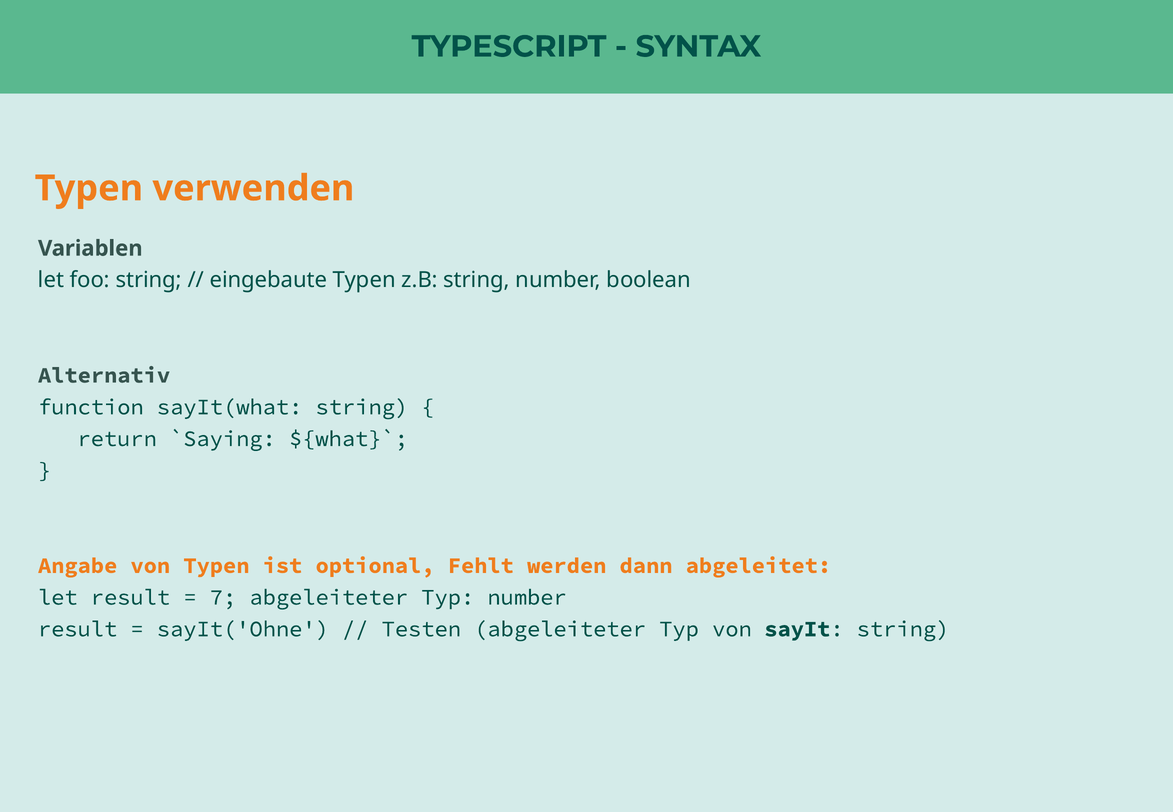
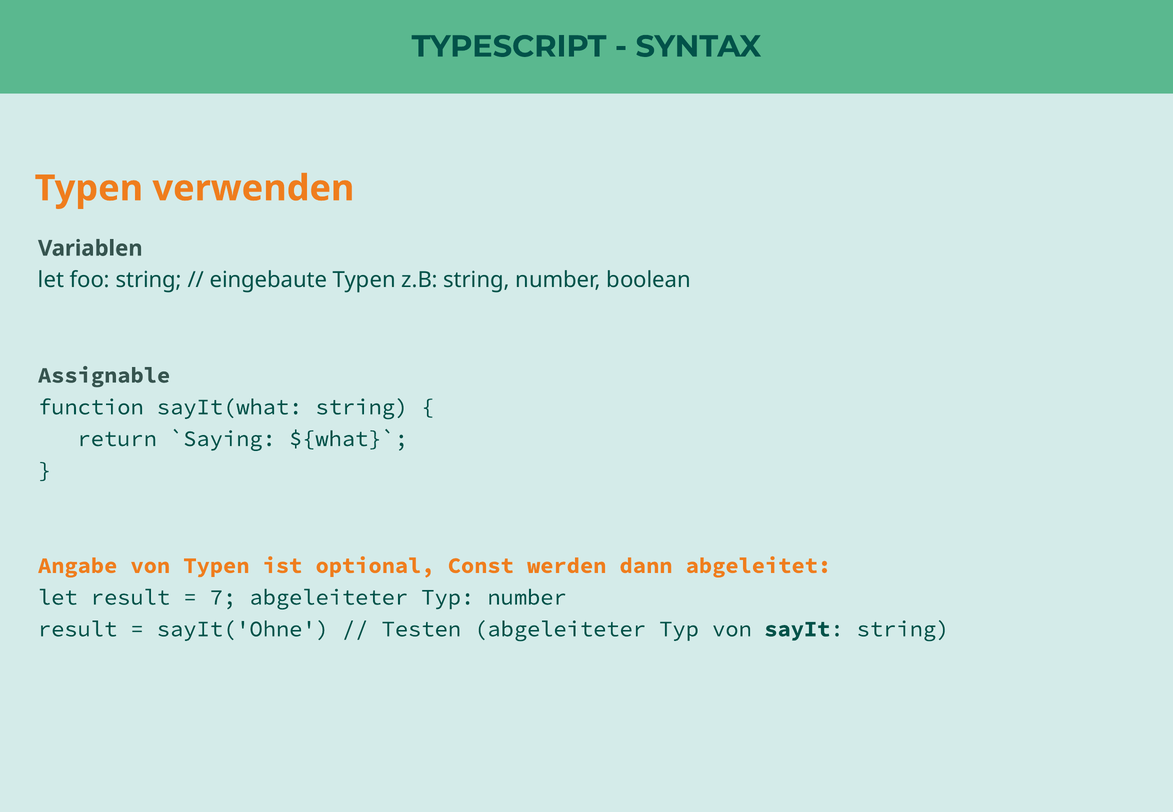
Alternativ: Alternativ -> Assignable
Fehlt: Fehlt -> Const
